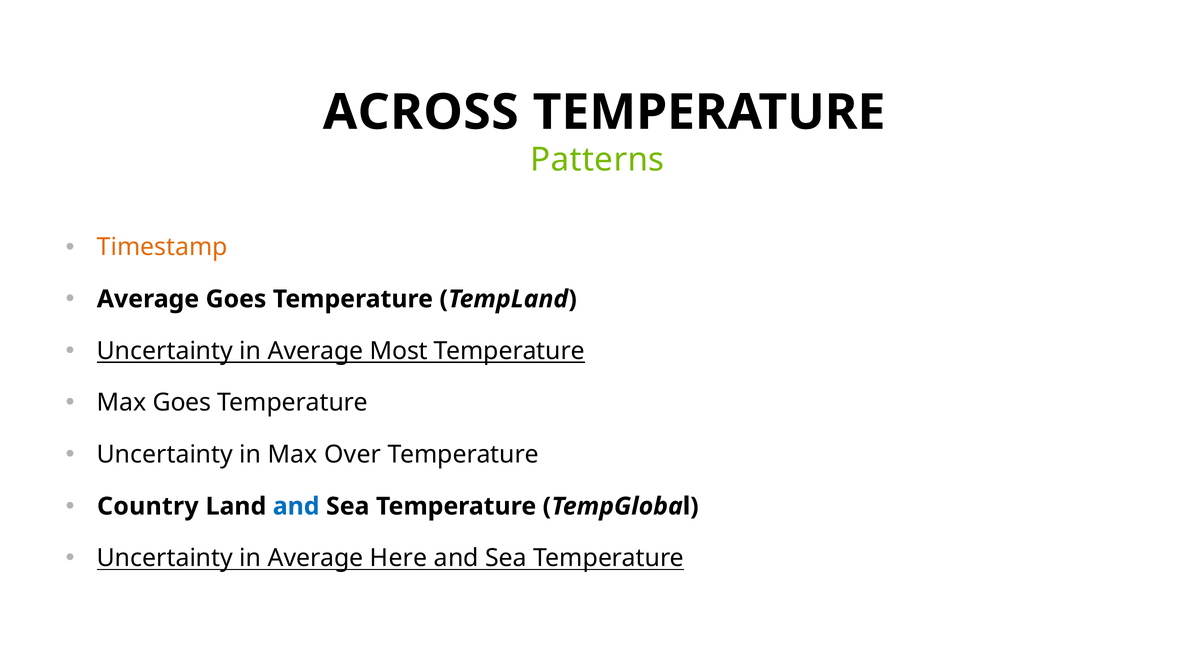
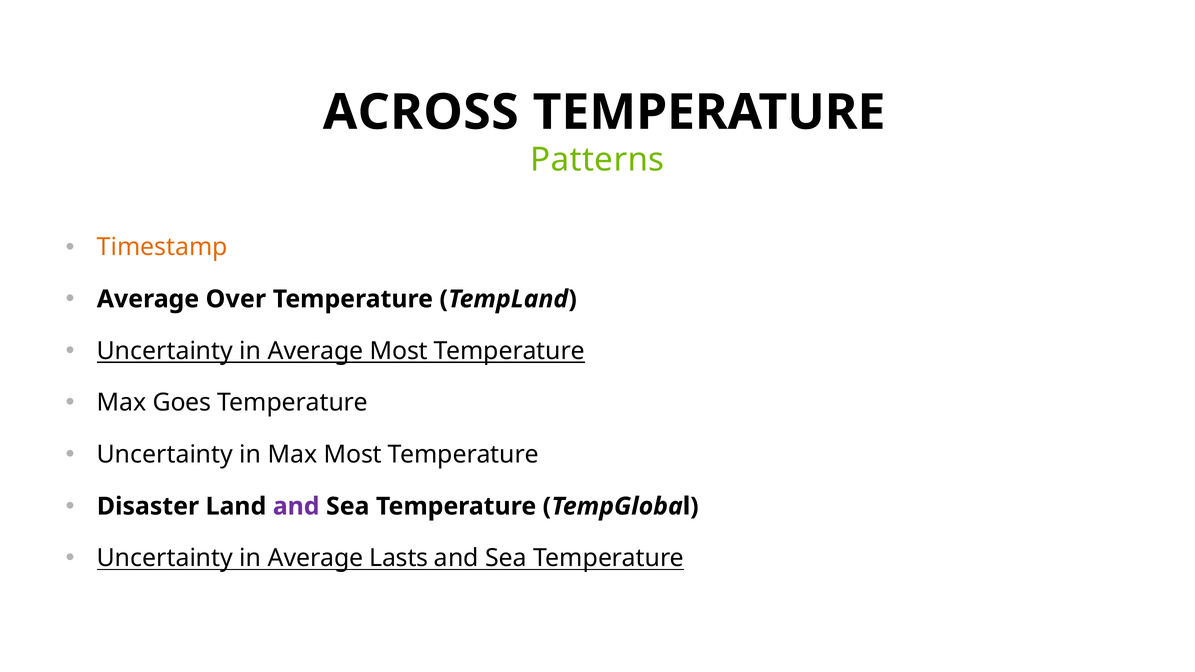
Average Goes: Goes -> Over
Max Over: Over -> Most
Country: Country -> Disaster
and at (296, 506) colour: blue -> purple
Here: Here -> Lasts
